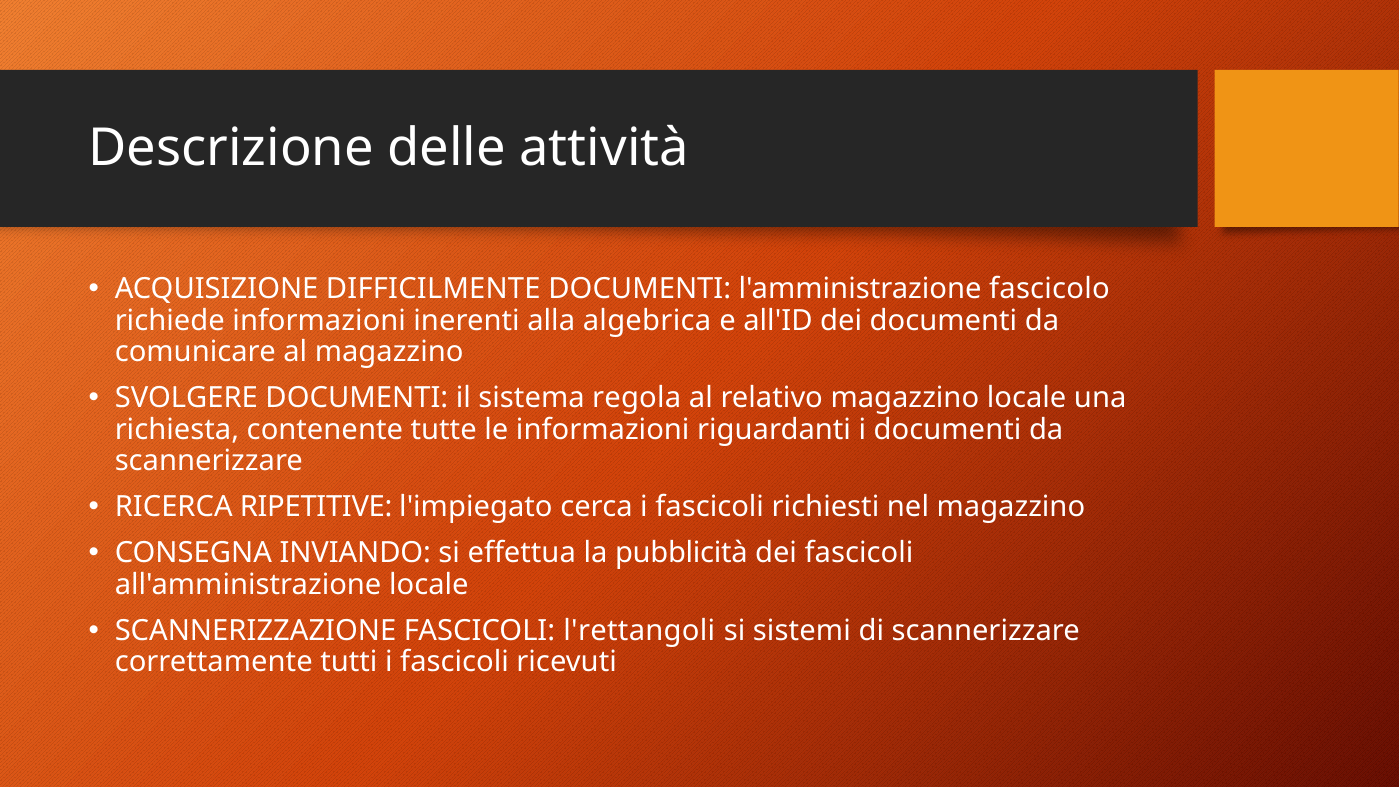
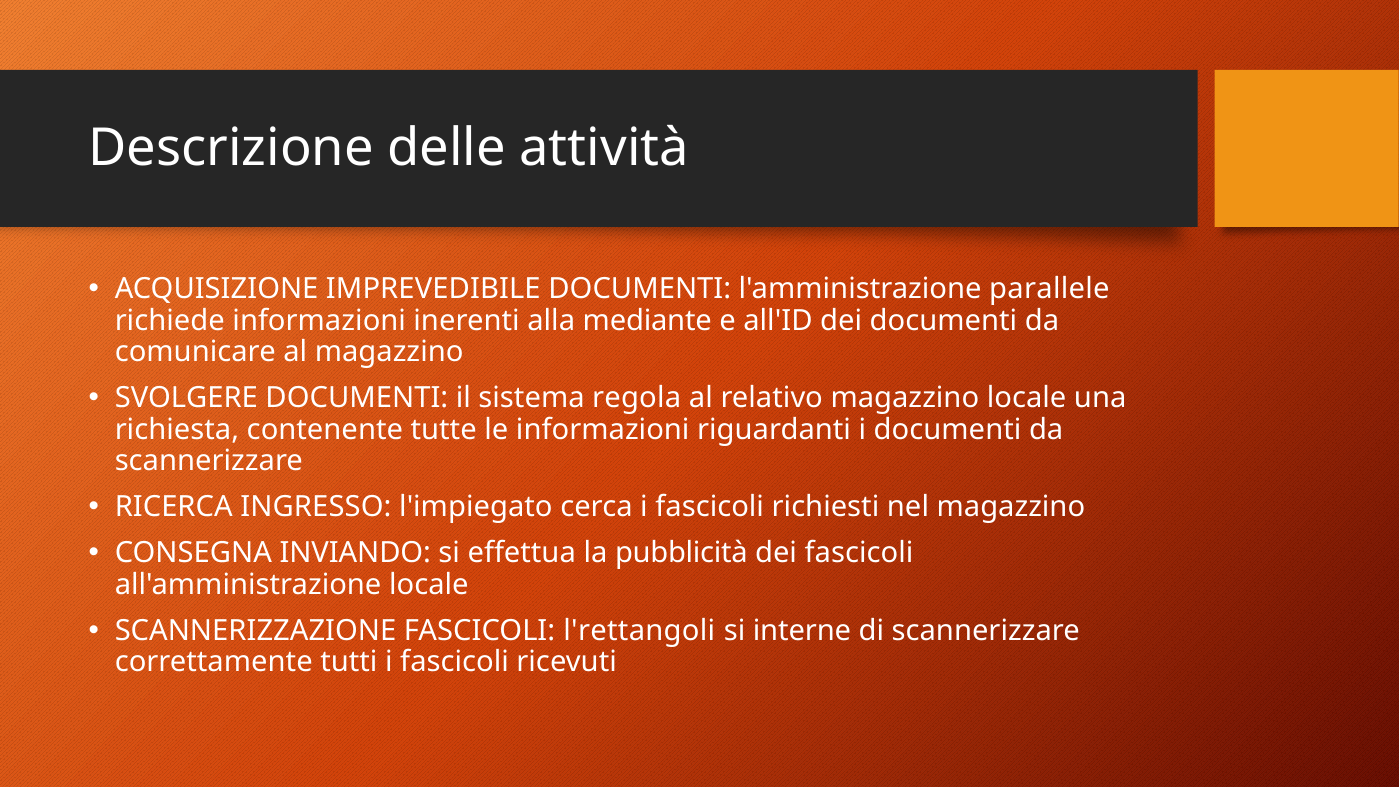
DIFFICILMENTE: DIFFICILMENTE -> IMPREVEDIBILE
fascicolo: fascicolo -> parallele
algebrica: algebrica -> mediante
RIPETITIVE: RIPETITIVE -> INGRESSO
sistemi: sistemi -> interne
